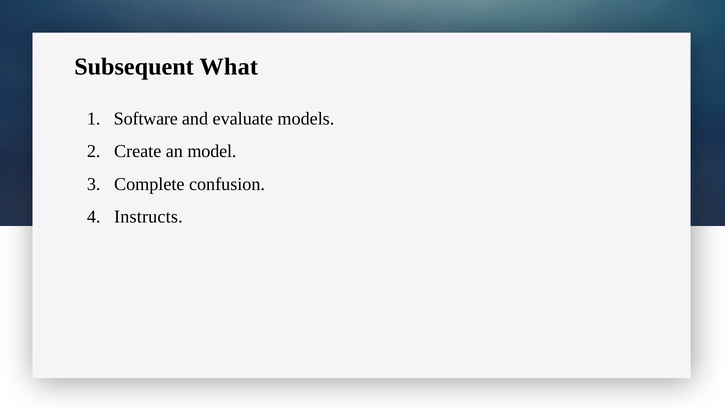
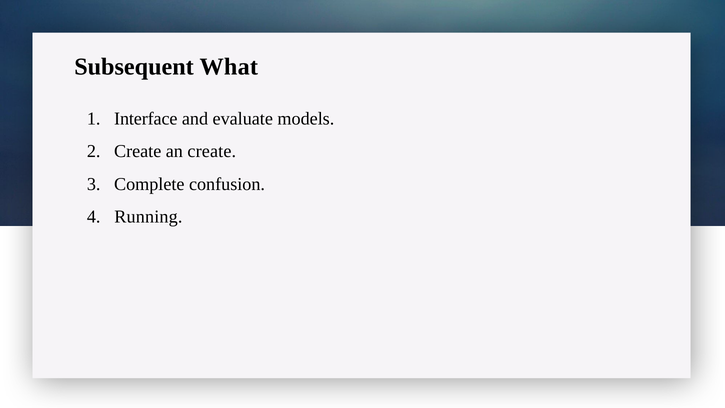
Software: Software -> Interface
an model: model -> create
Instructs: Instructs -> Running
